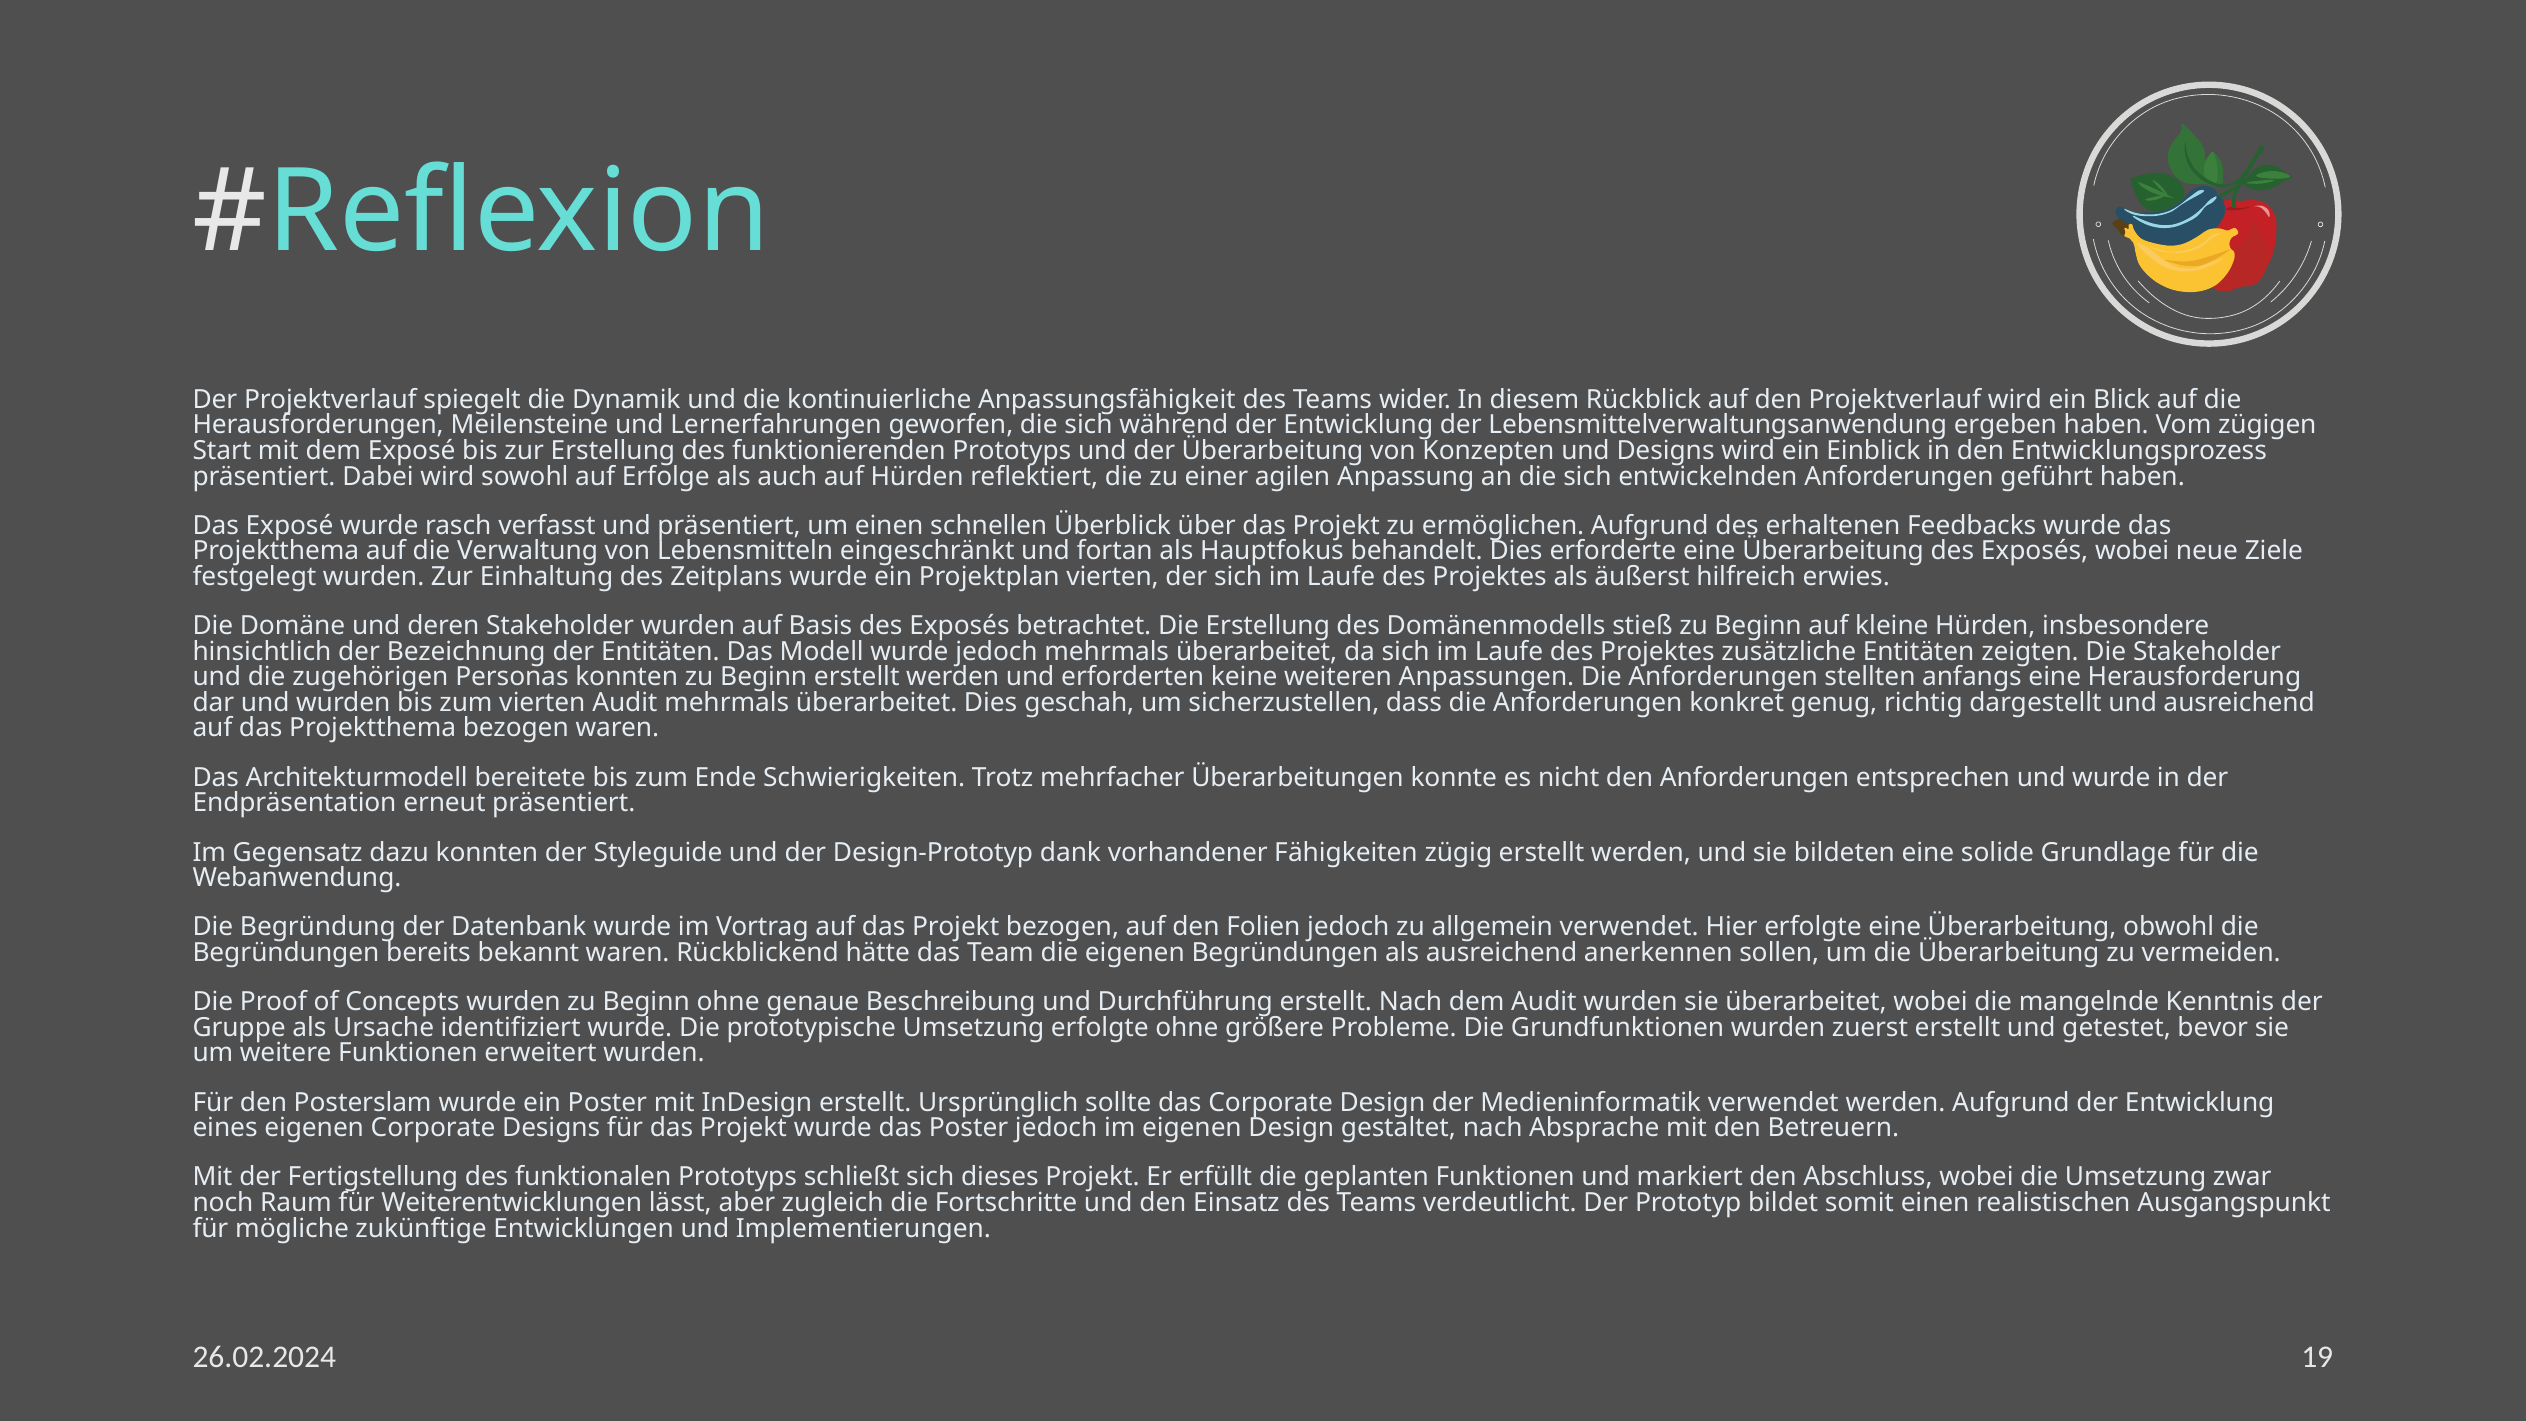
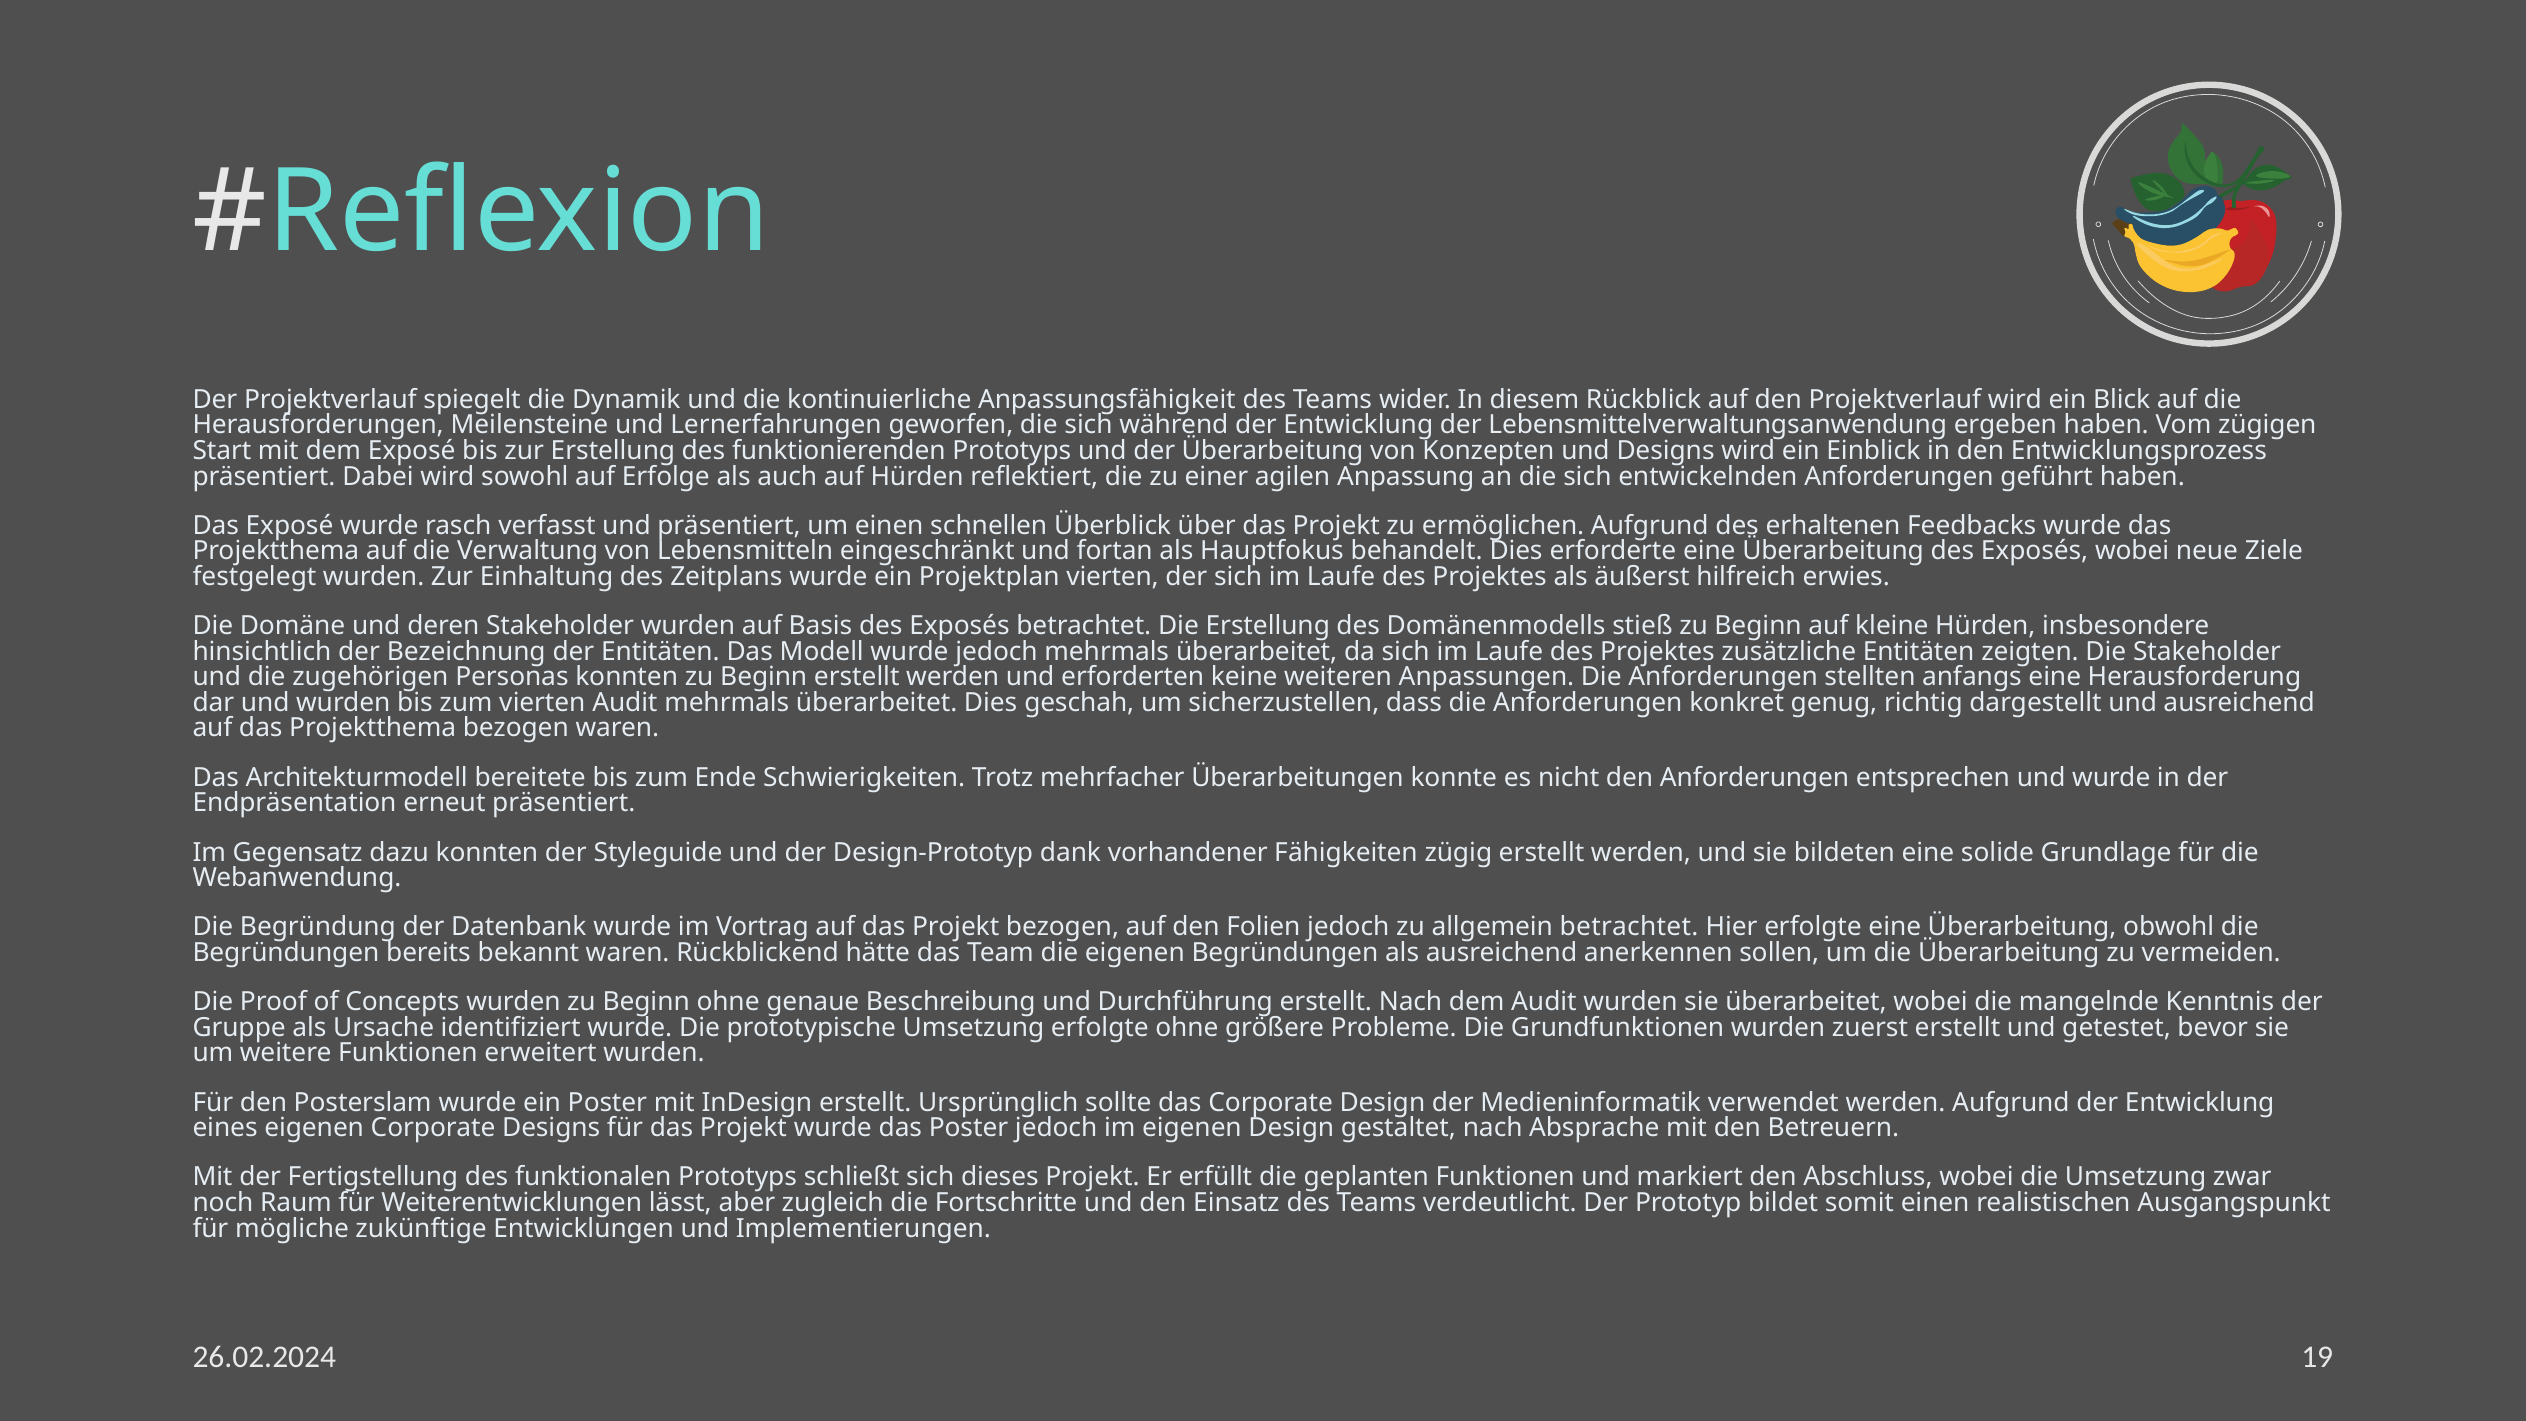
allgemein verwendet: verwendet -> betrachtet
